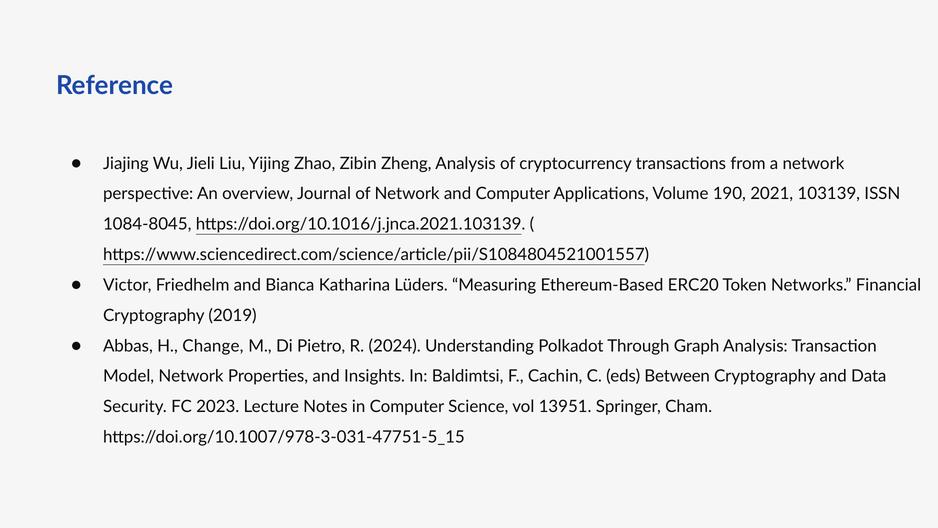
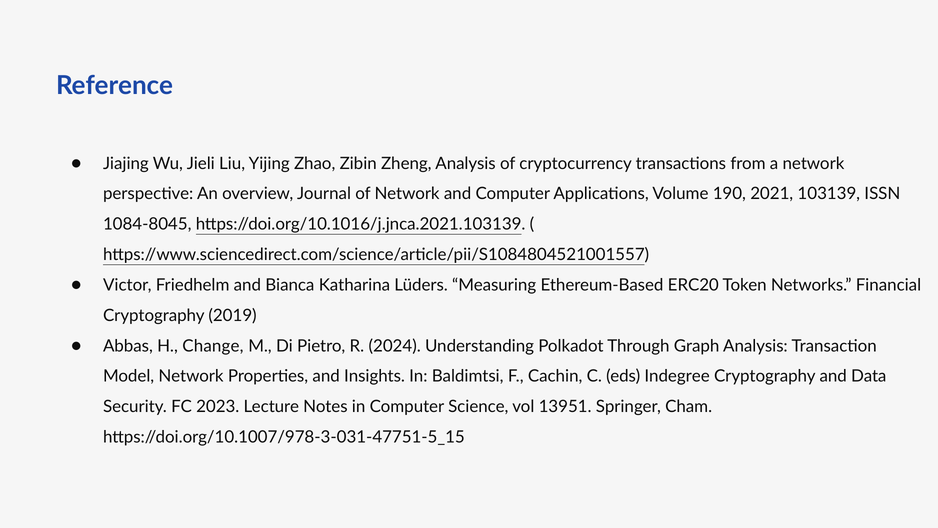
Between: Between -> Indegree
